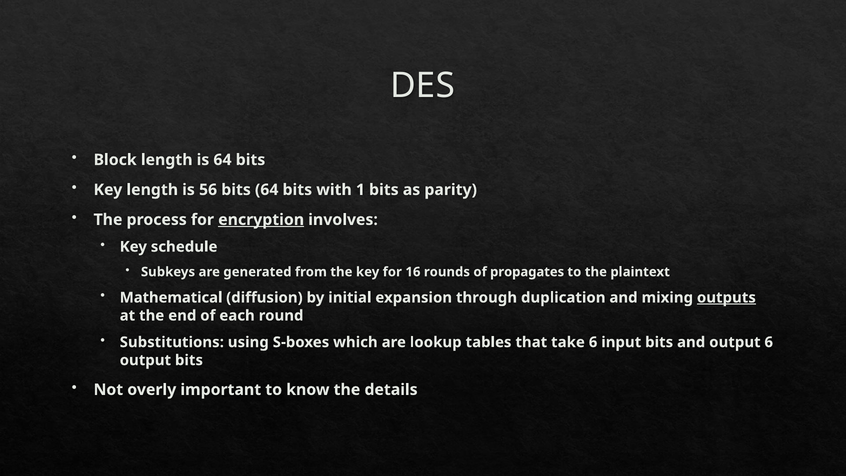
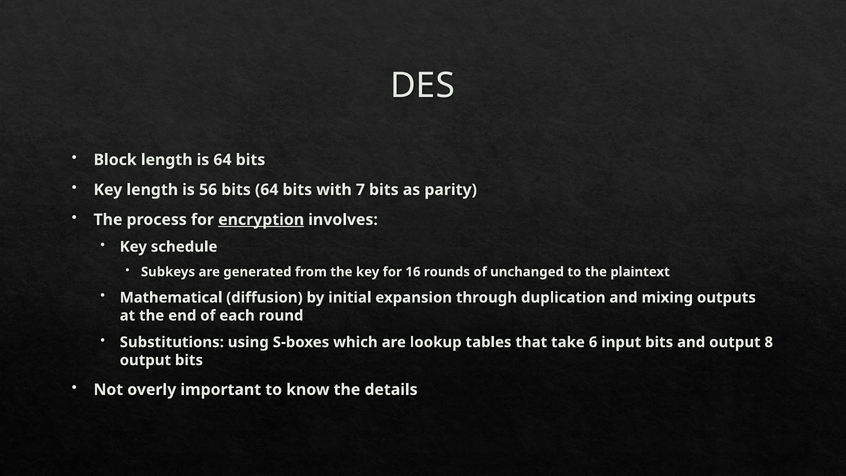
1: 1 -> 7
propagates: propagates -> unchanged
outputs underline: present -> none
output 6: 6 -> 8
